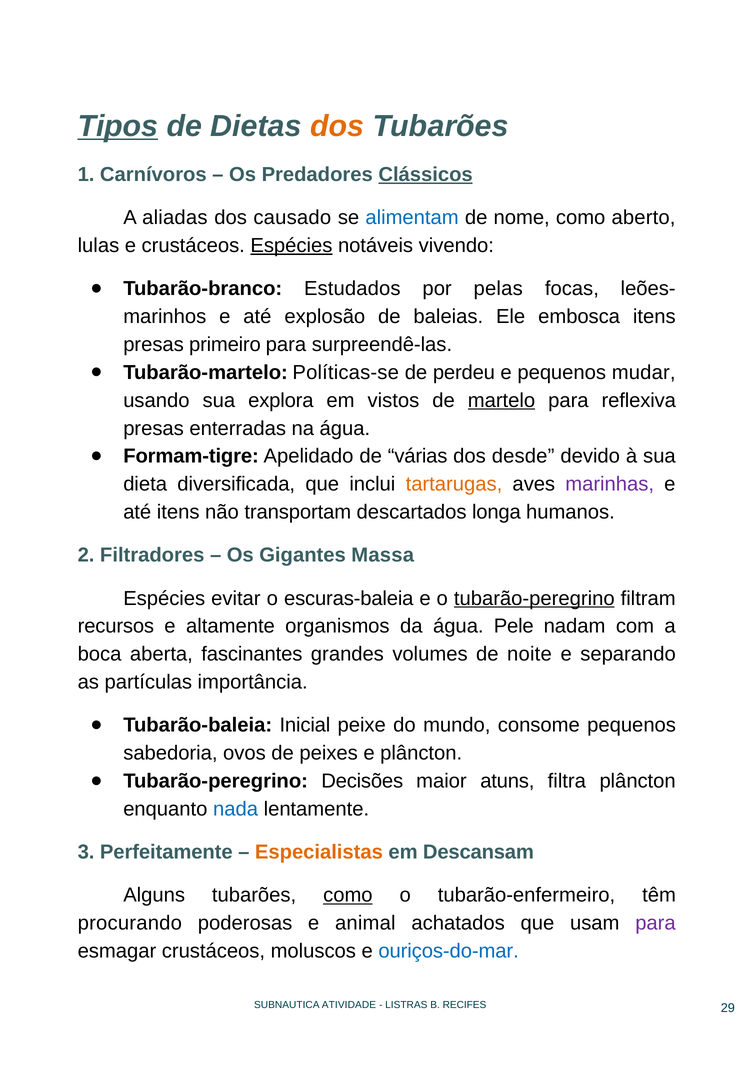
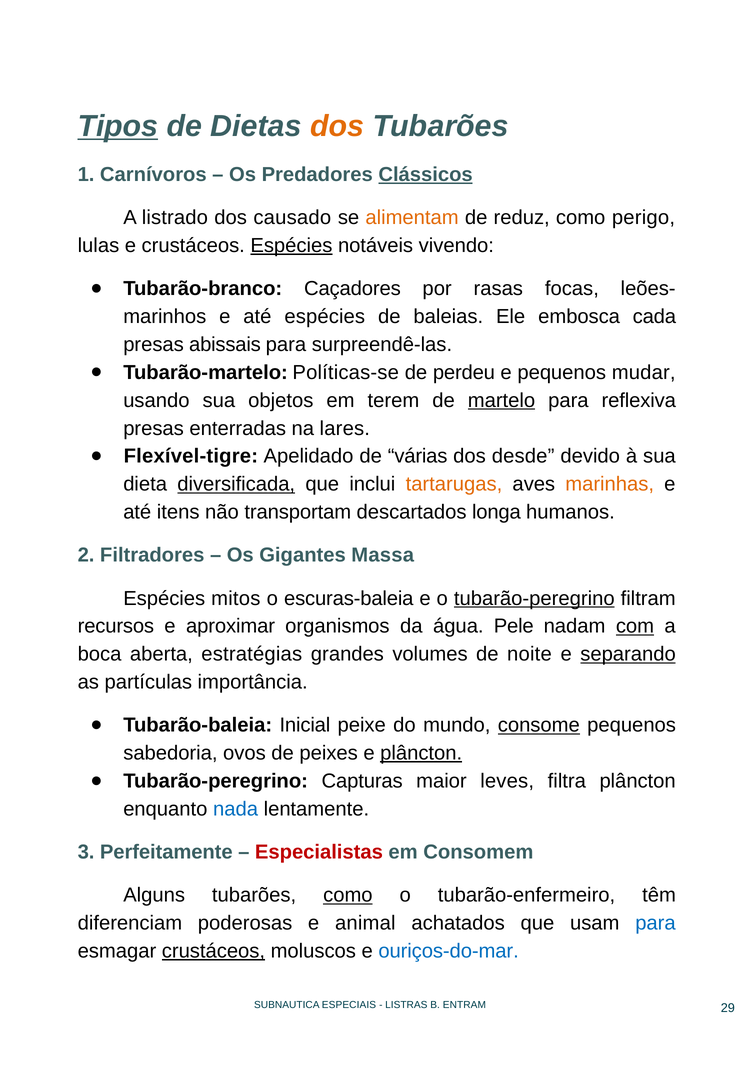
aliadas: aliadas -> listrado
alimentam colour: blue -> orange
nome: nome -> reduz
aberto: aberto -> perigo
Estudados: Estudados -> Caçadores
pelas: pelas -> rasas
até explosão: explosão -> espécies
embosca itens: itens -> cada
primeiro: primeiro -> abissais
explora: explora -> objetos
vistos: vistos -> terem
na água: água -> lares
Formam-tigre: Formam-tigre -> Flexível-tigre
diversificada underline: none -> present
marinhas colour: purple -> orange
evitar: evitar -> mitos
altamente: altamente -> aproximar
com underline: none -> present
fascinantes: fascinantes -> estratégias
separando underline: none -> present
consome underline: none -> present
plâncton at (421, 753) underline: none -> present
Decisões: Decisões -> Capturas
atuns: atuns -> leves
Especialistas colour: orange -> red
Descansam: Descansam -> Consomem
procurando: procurando -> diferenciam
para at (655, 923) colour: purple -> blue
crustáceos at (213, 951) underline: none -> present
ATIVIDADE: ATIVIDADE -> ESPECIAIS
RECIFES: RECIFES -> ENTRAM
